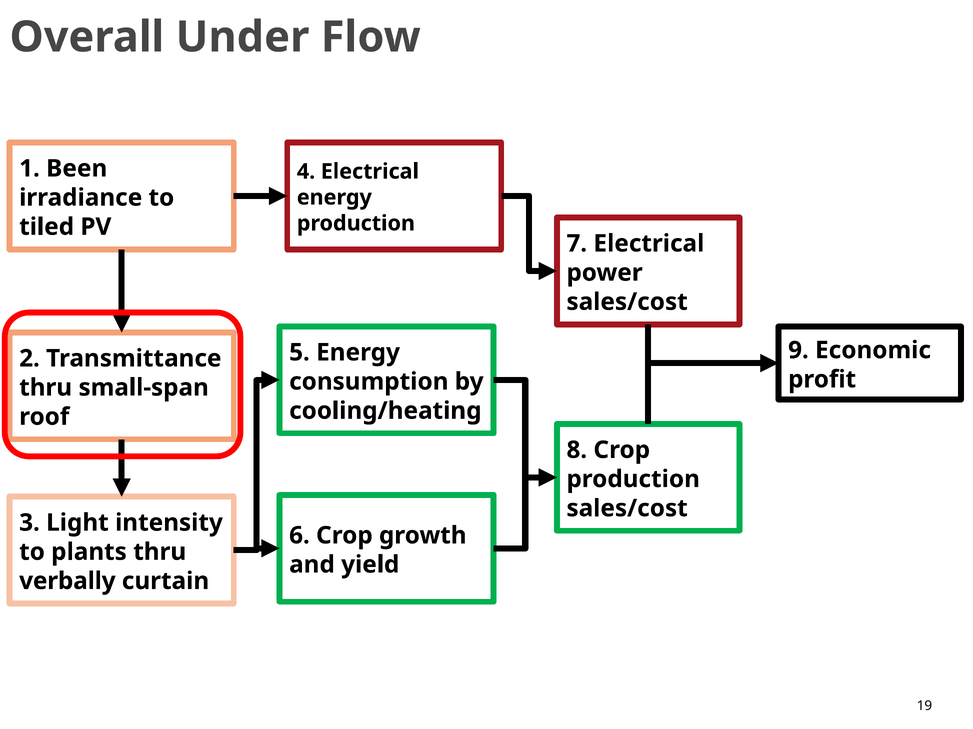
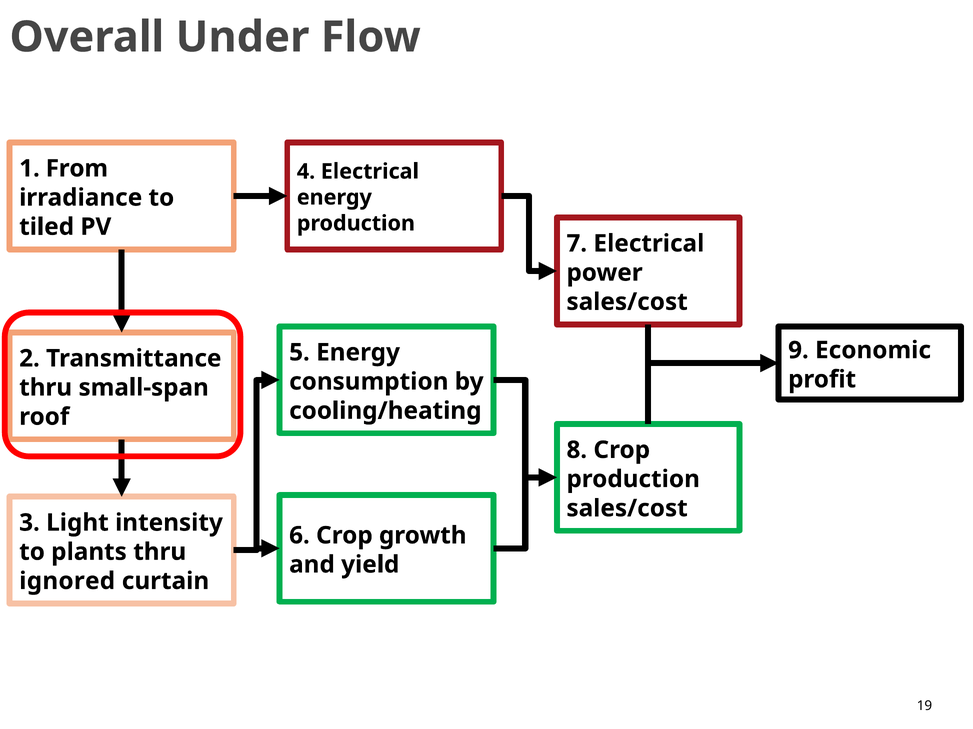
Been: Been -> From
verbally: verbally -> ignored
